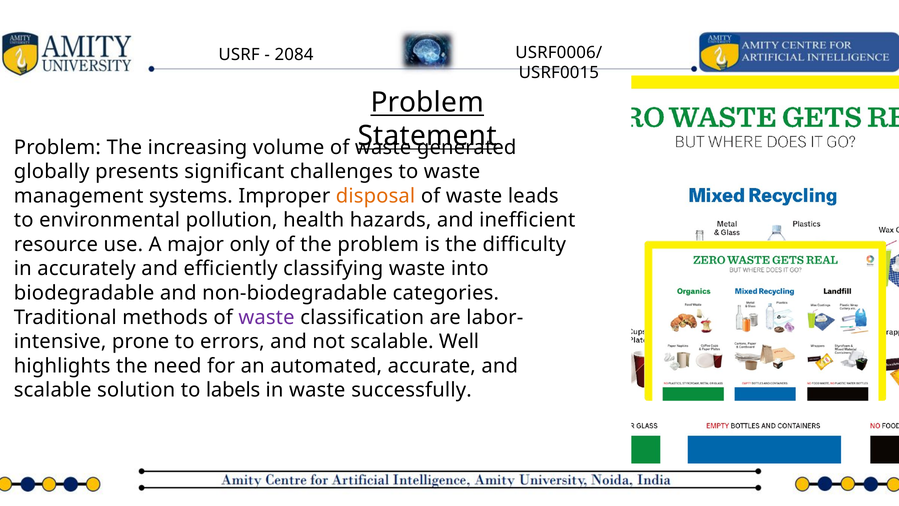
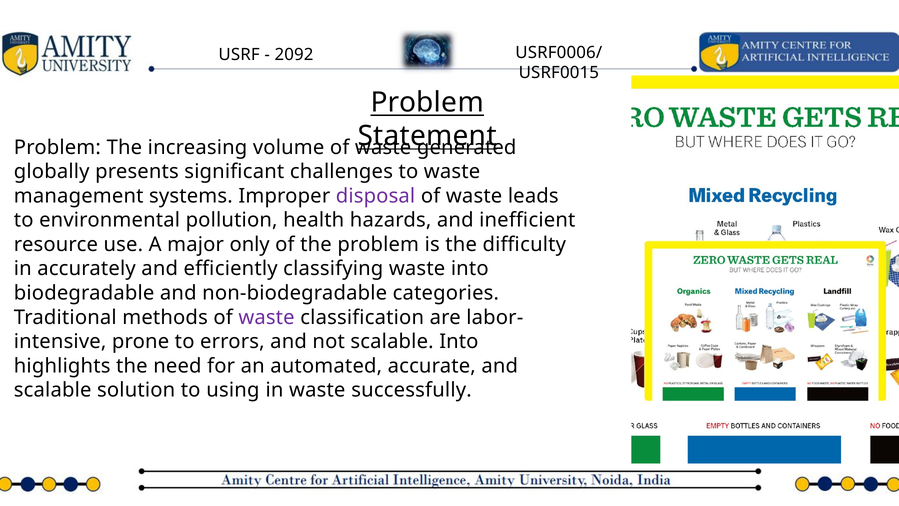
2084: 2084 -> 2092
disposal colour: orange -> purple
scalable Well: Well -> Into
labels: labels -> using
